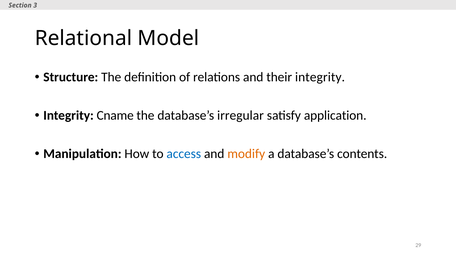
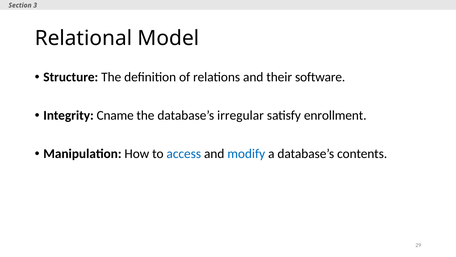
their integrity: integrity -> software
application: application -> enrollment
modify colour: orange -> blue
